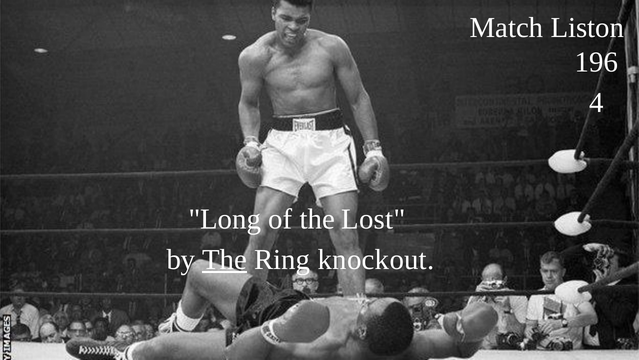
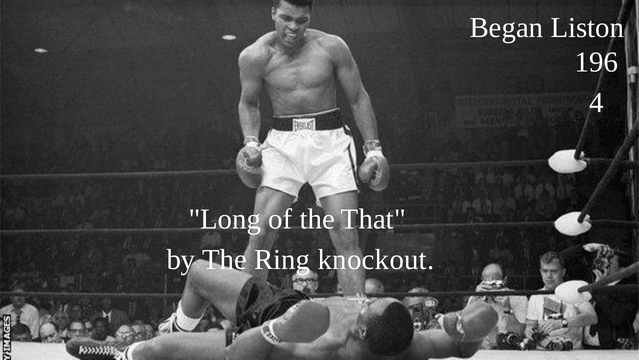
Match: Match -> Began
Lost: Lost -> That
The at (224, 259) underline: present -> none
